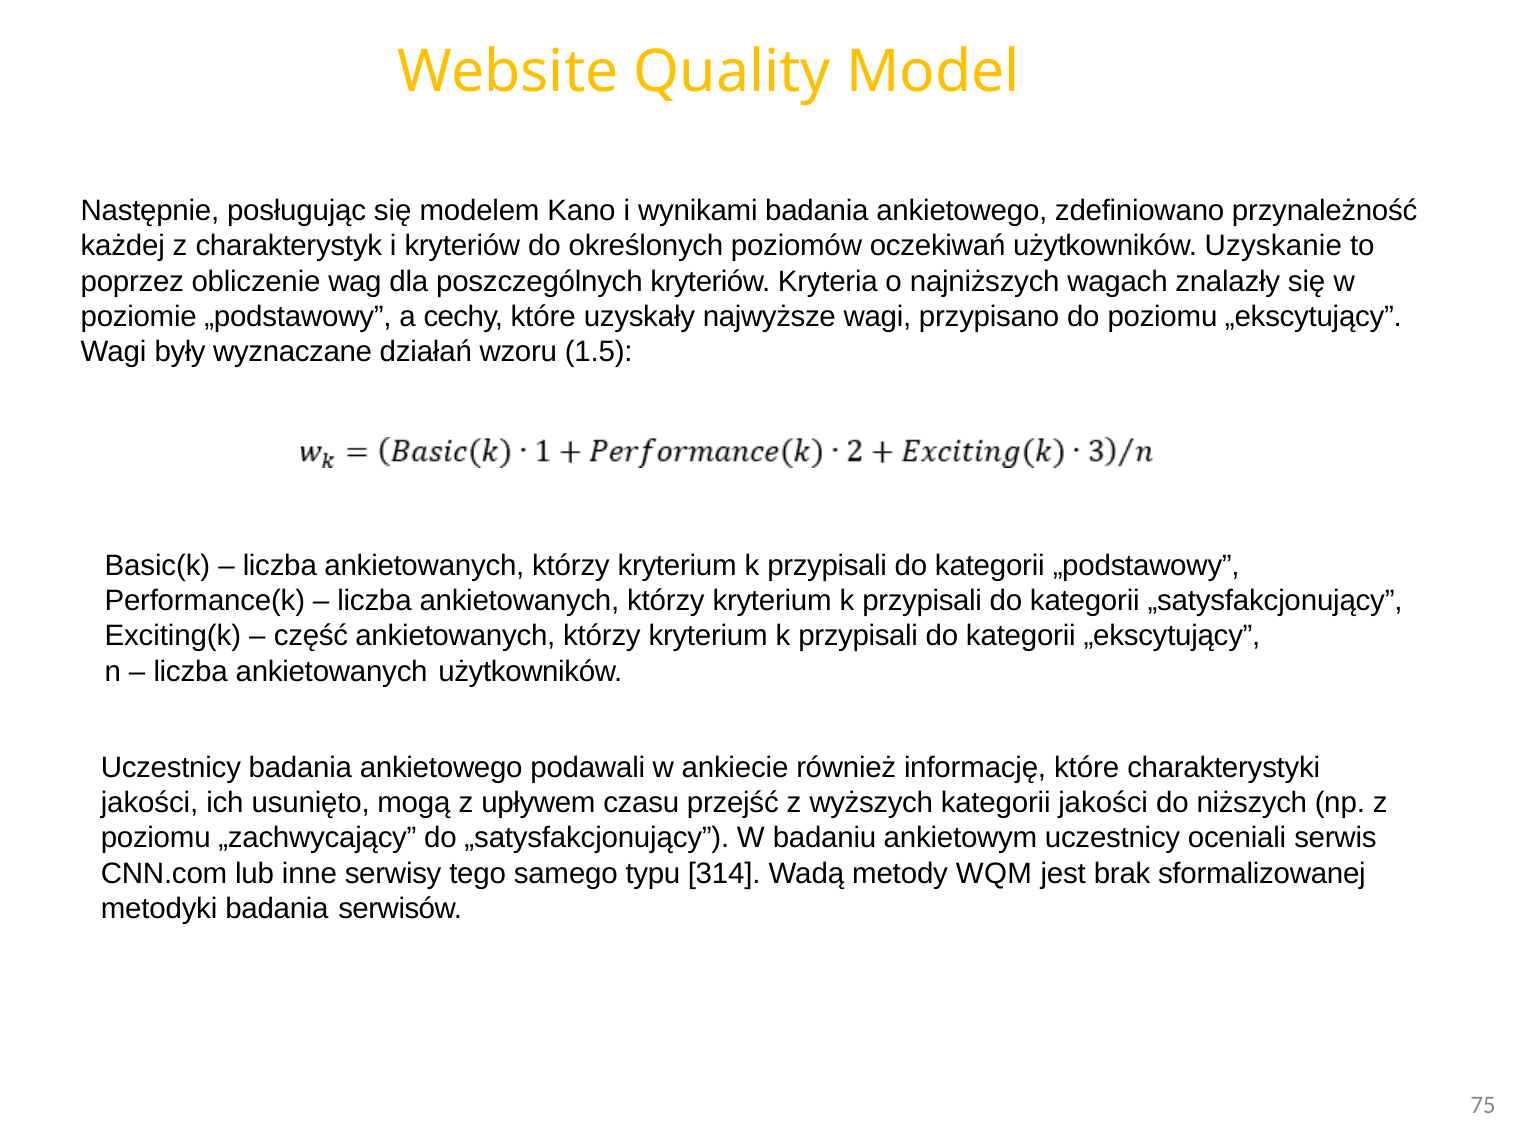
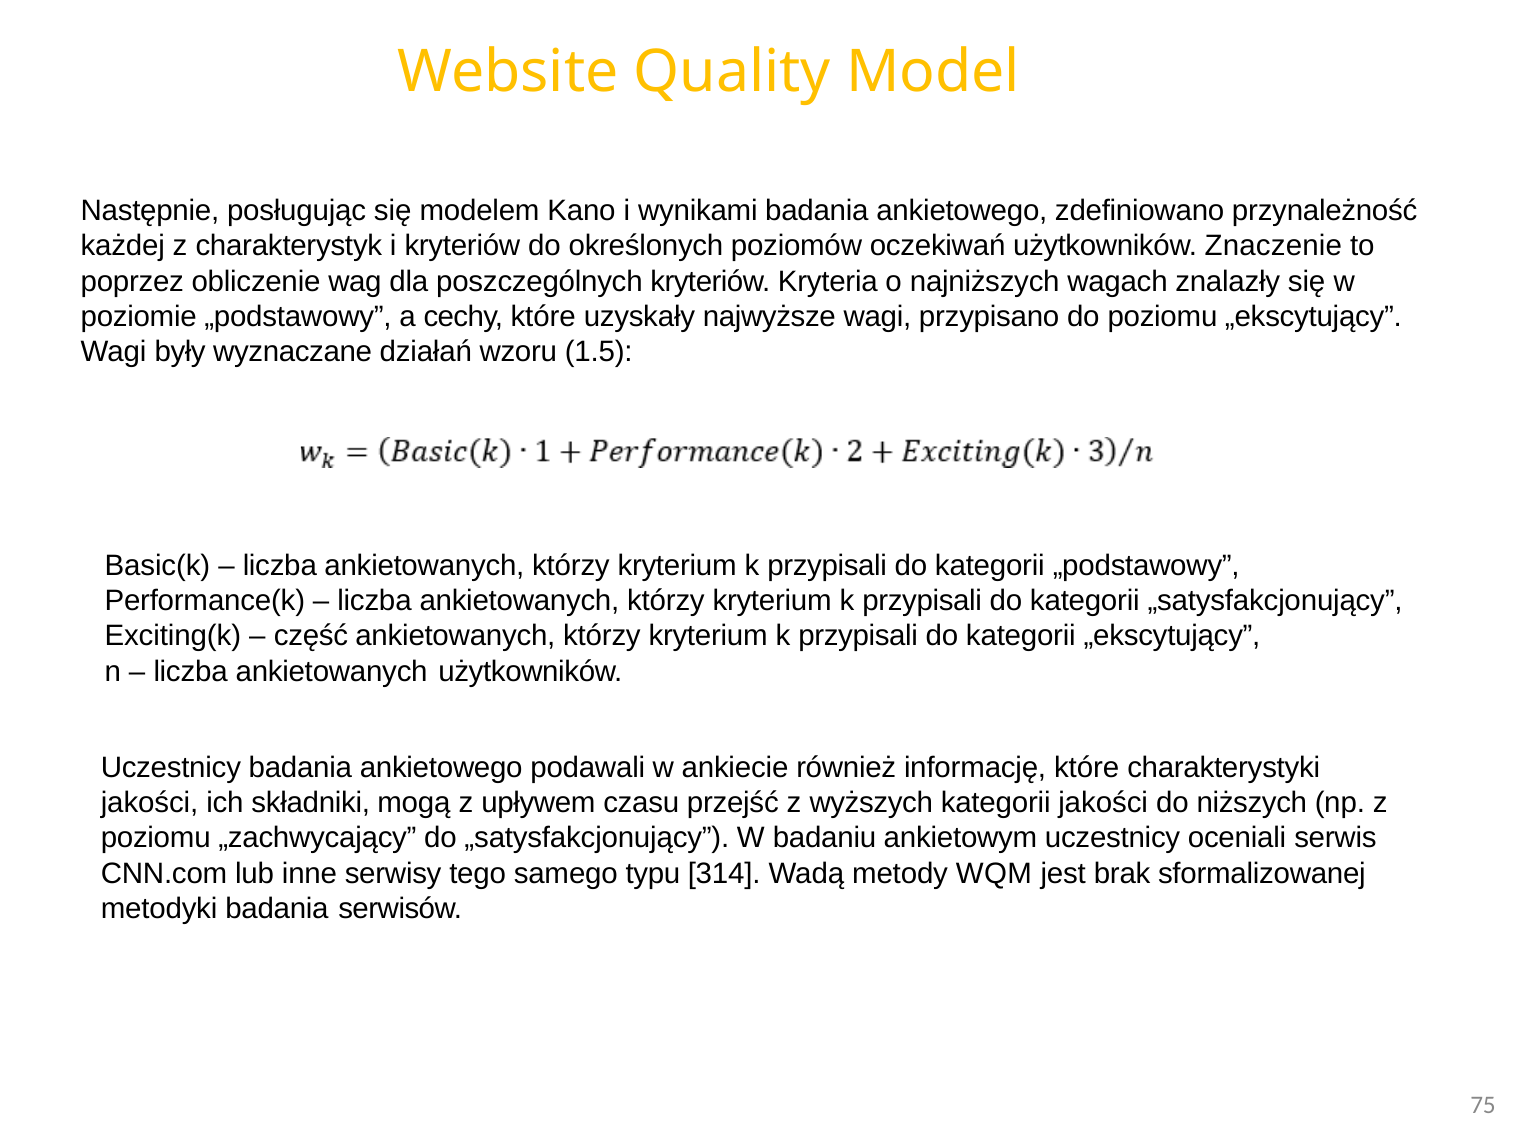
Uzyskanie: Uzyskanie -> Znaczenie
usunięto: usunięto -> składniki
